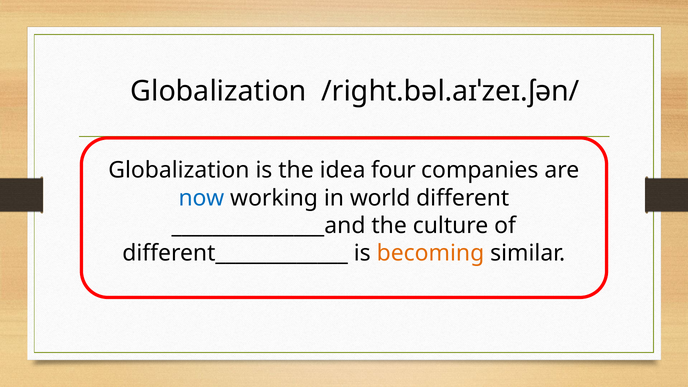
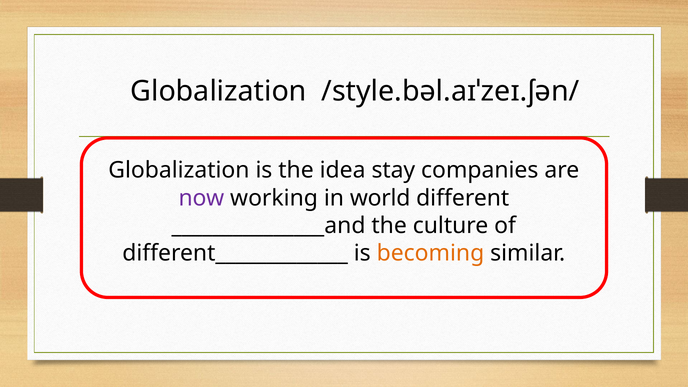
/right.bəl.aɪˈzeɪ.ʃən/: /right.bəl.aɪˈzeɪ.ʃən/ -> /style.bəl.aɪˈzeɪ.ʃən/
four: four -> stay
now colour: blue -> purple
